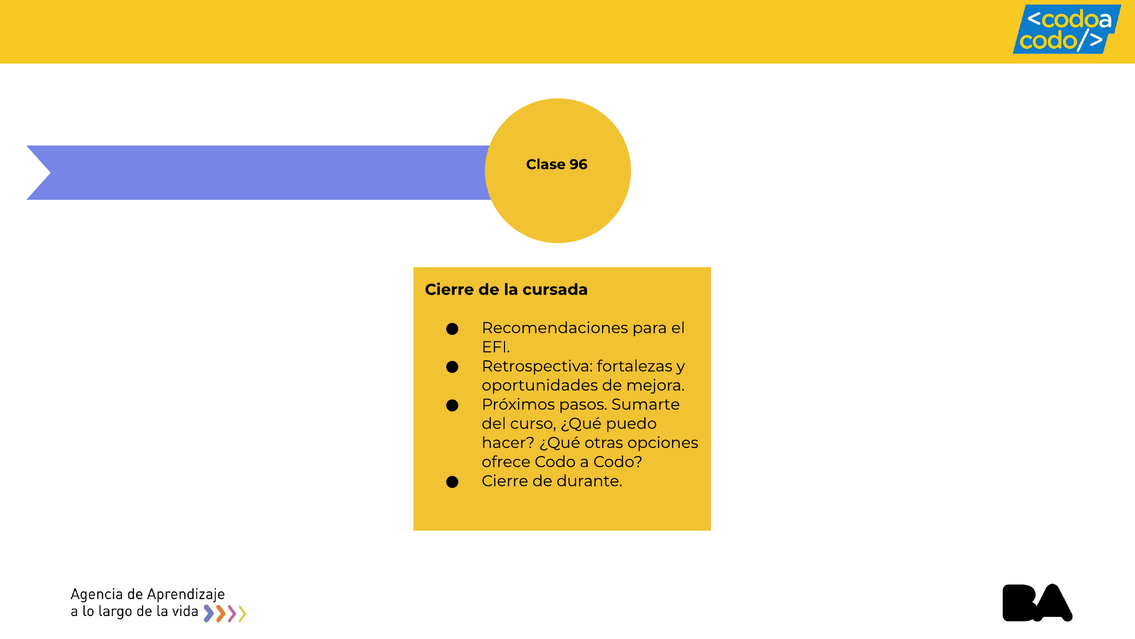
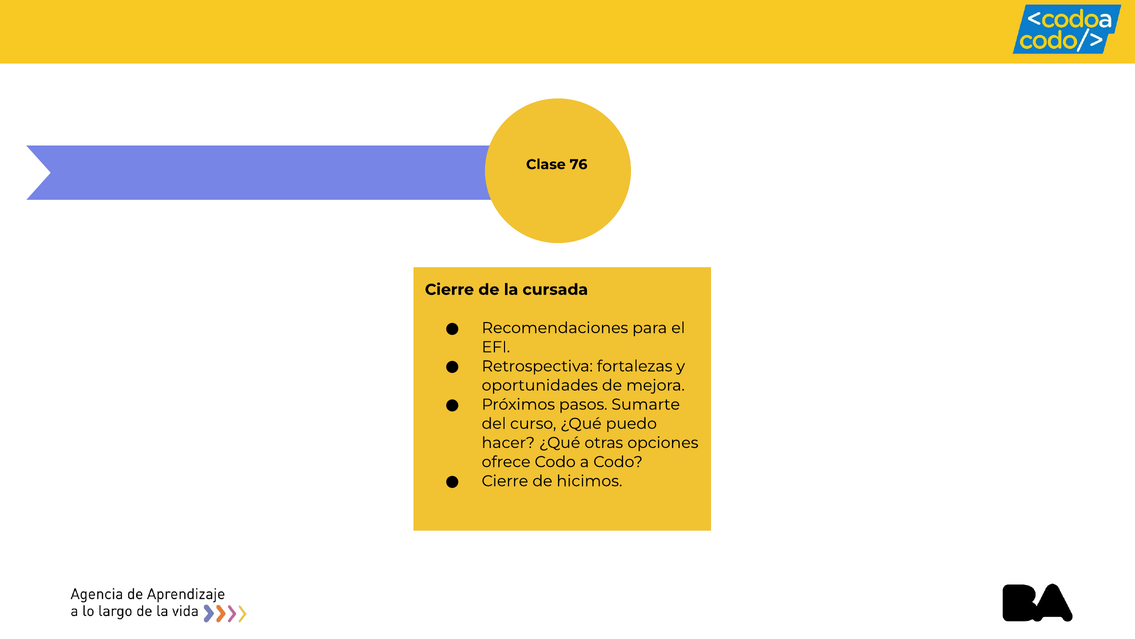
96: 96 -> 76
durante: durante -> hicimos
